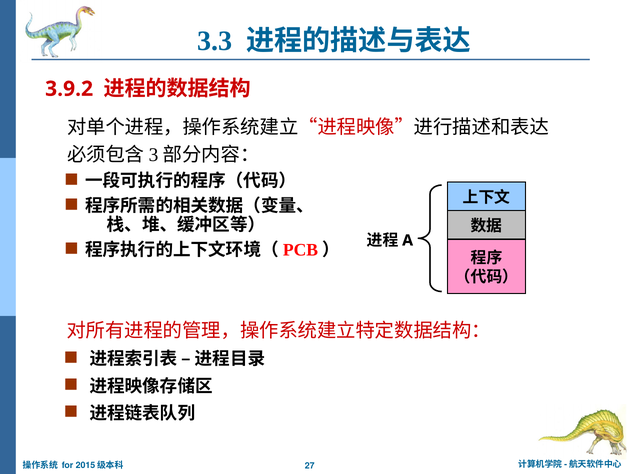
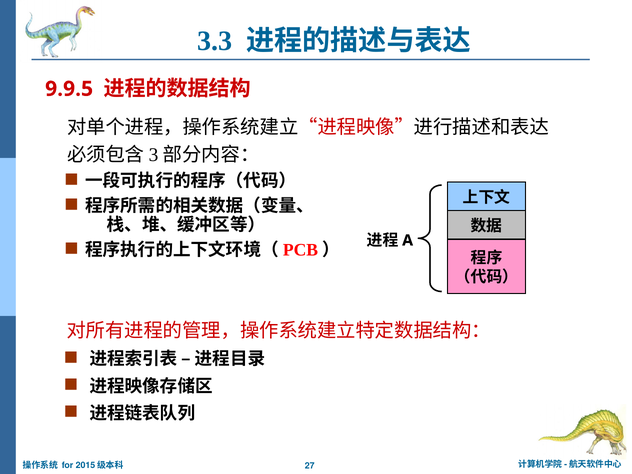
3.9.2: 3.9.2 -> 9.9.5
